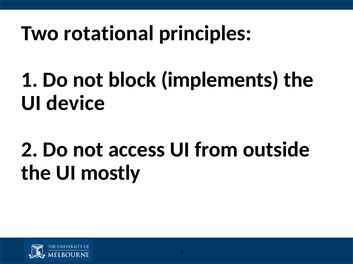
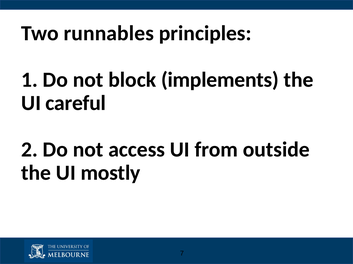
rotational: rotational -> runnables
device: device -> careful
